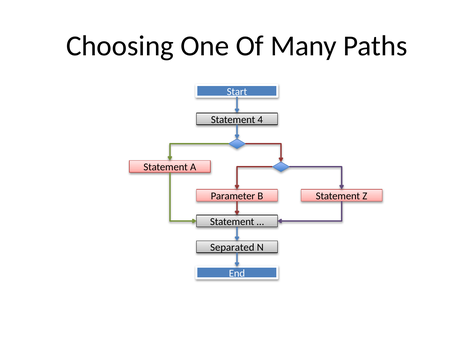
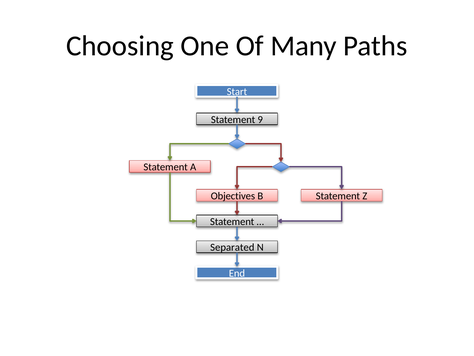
4: 4 -> 9
Parameter: Parameter -> Objectives
